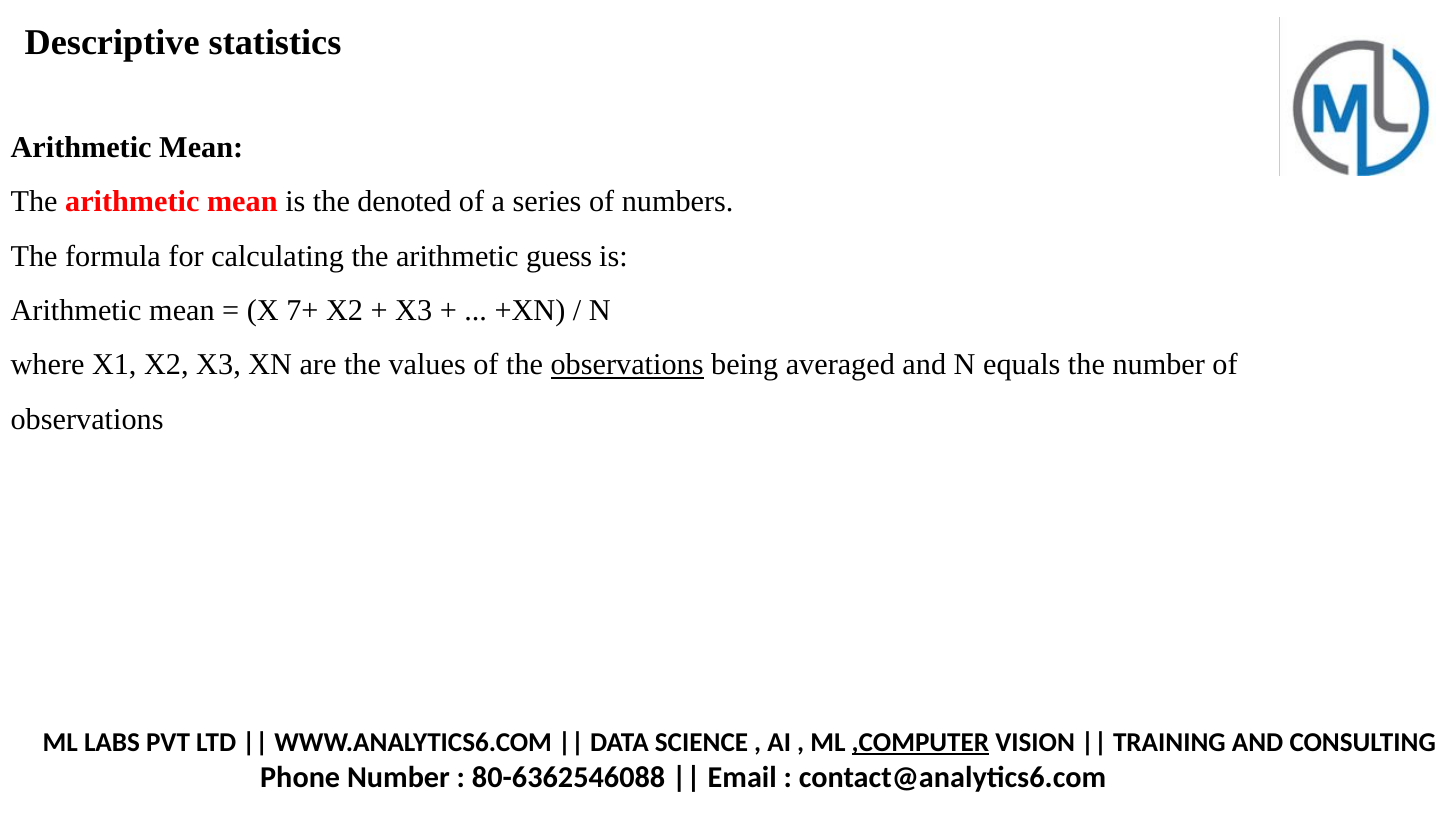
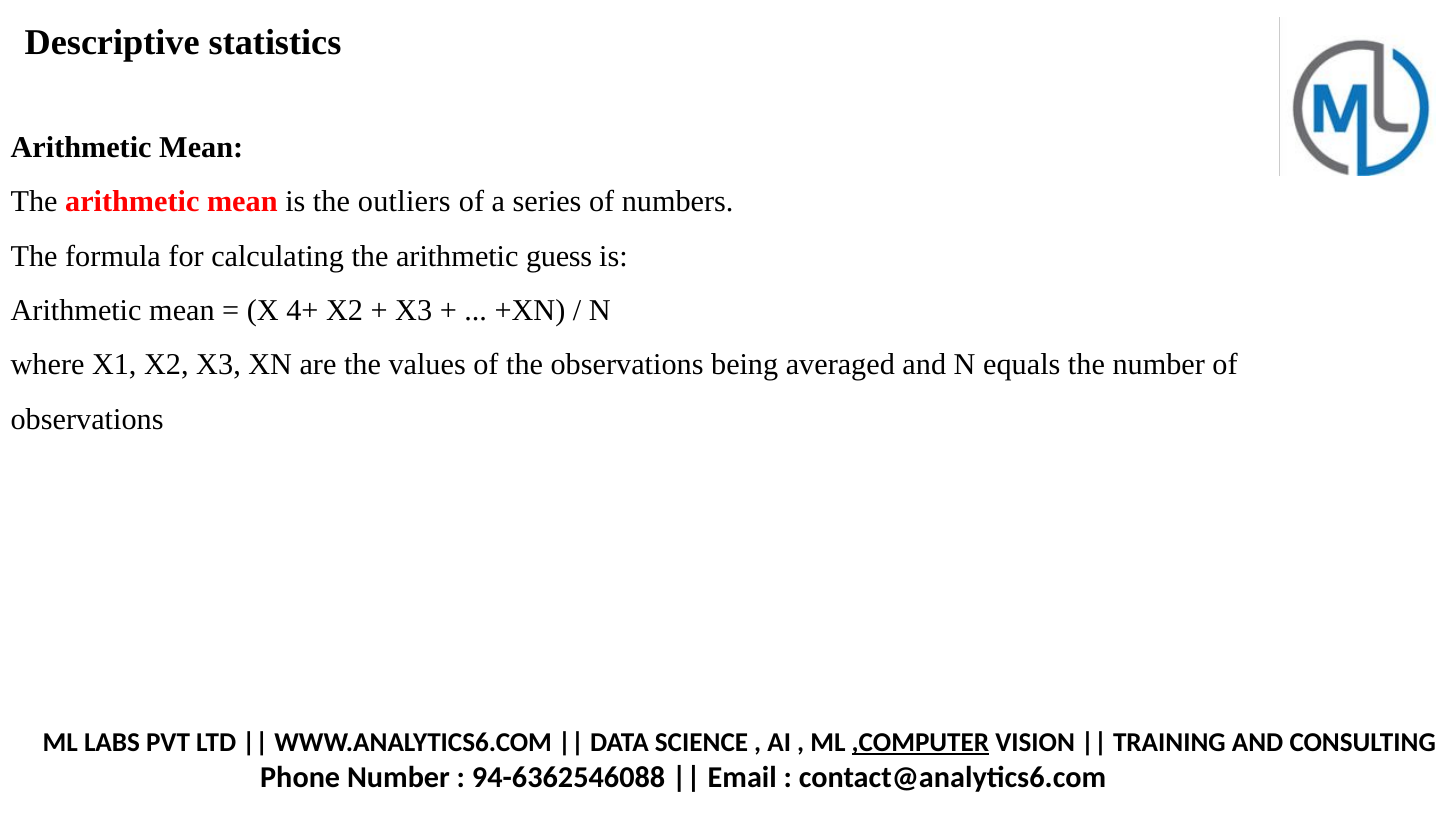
denoted: denoted -> outliers
7+: 7+ -> 4+
observations at (627, 365) underline: present -> none
80-6362546088: 80-6362546088 -> 94-6362546088
